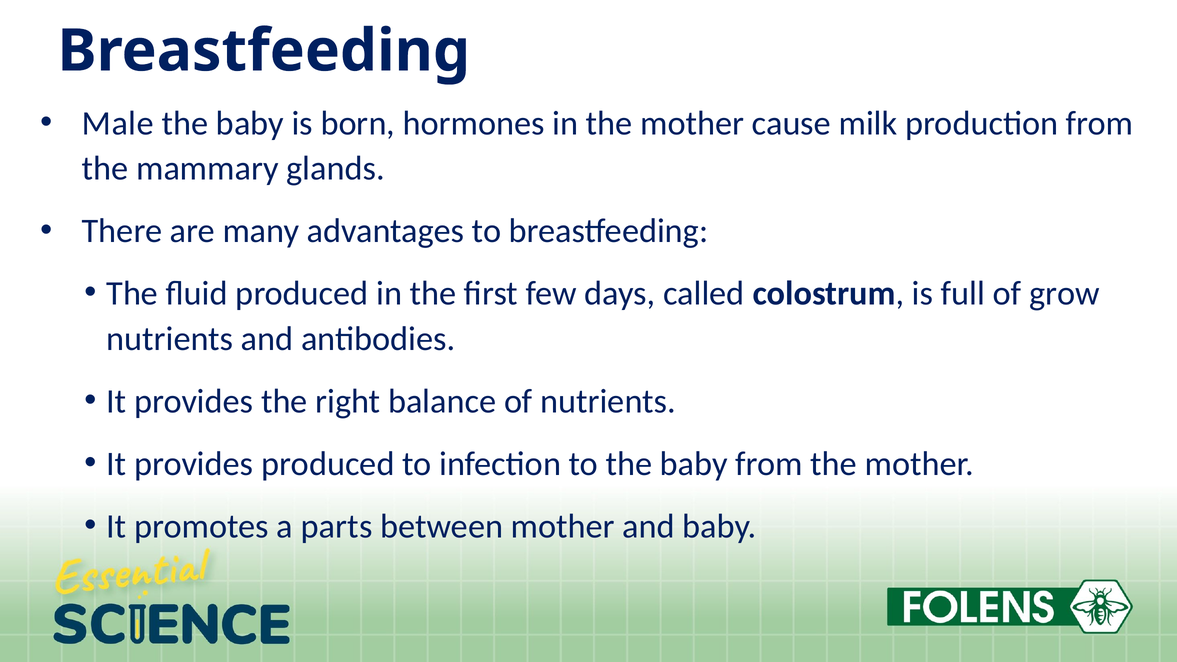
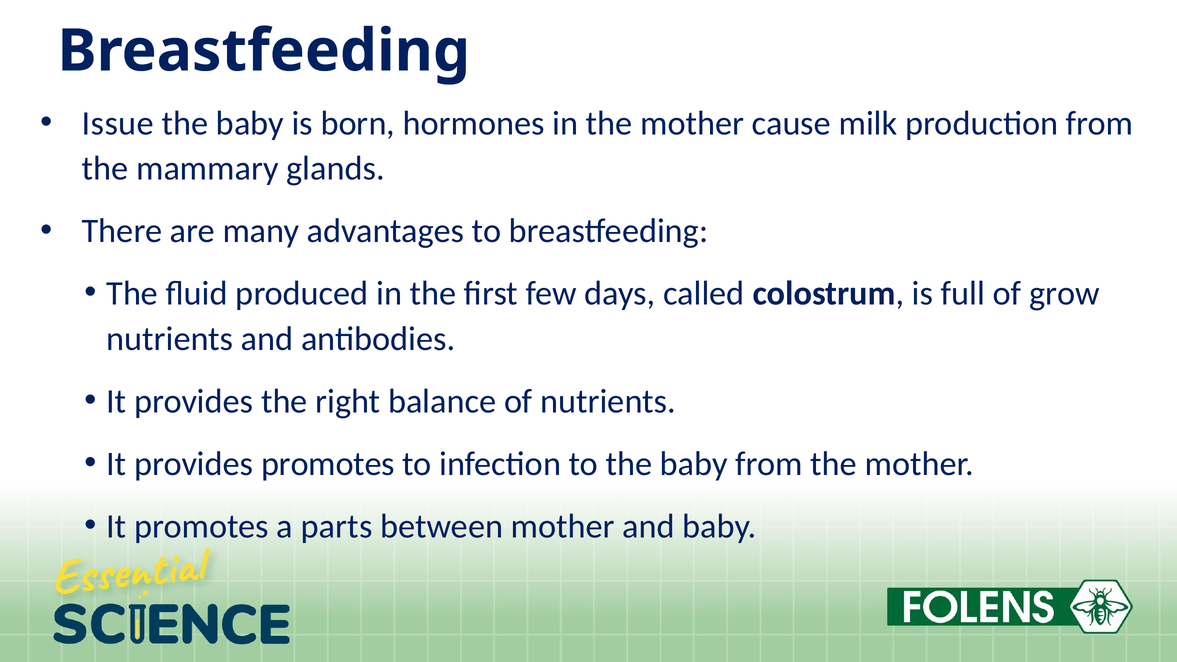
Male: Male -> Issue
provides produced: produced -> promotes
